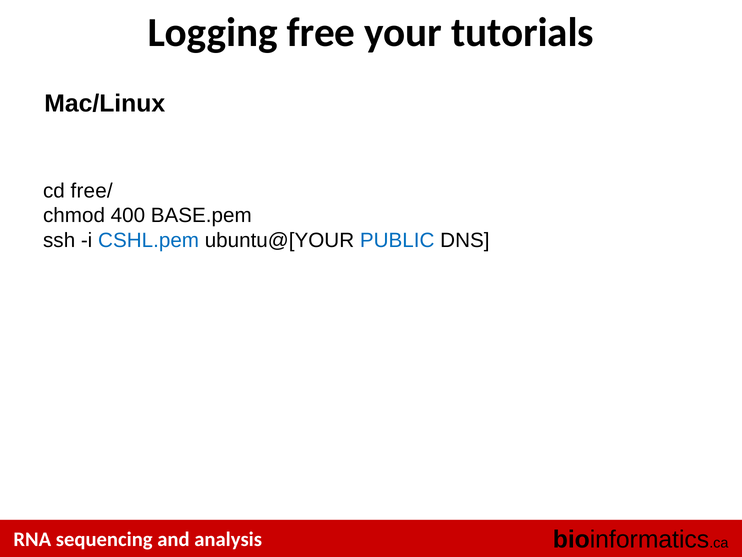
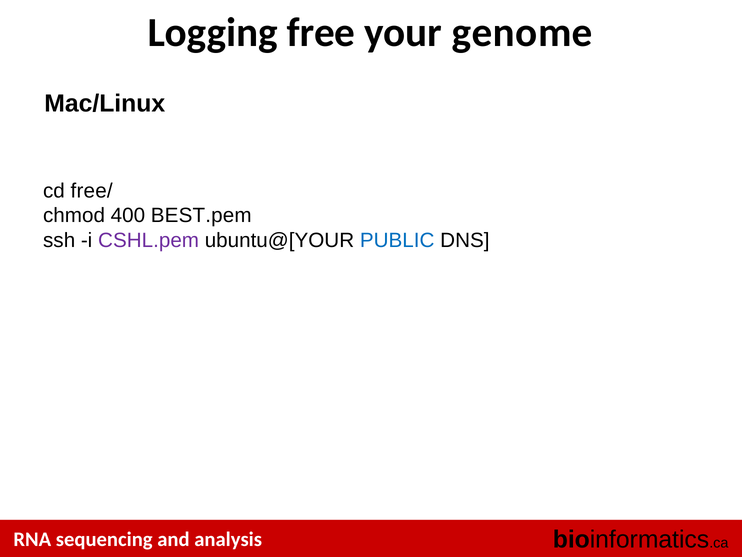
tutorials: tutorials -> genome
BASE.pem: BASE.pem -> BEST.pem
CSHL.pem colour: blue -> purple
